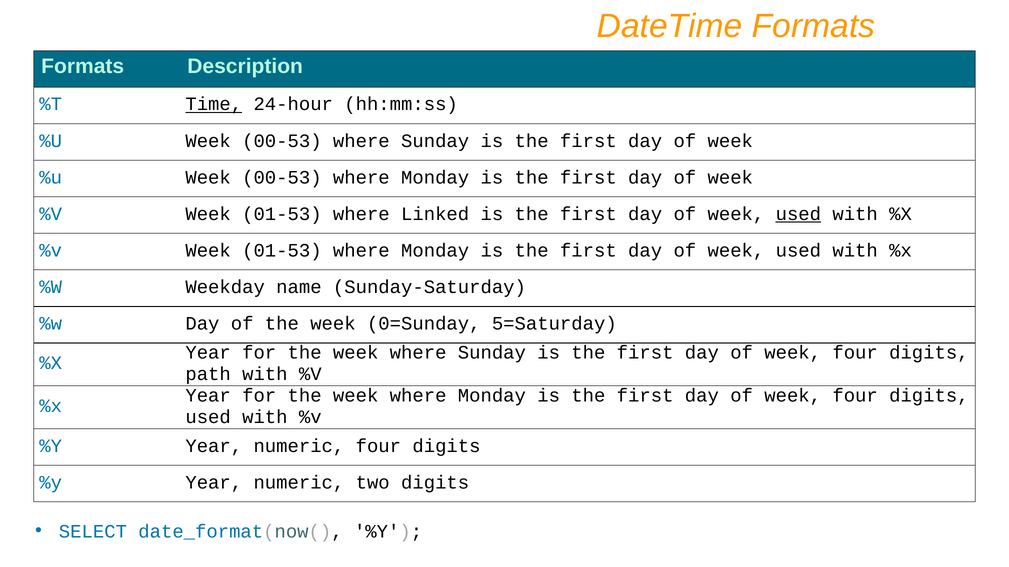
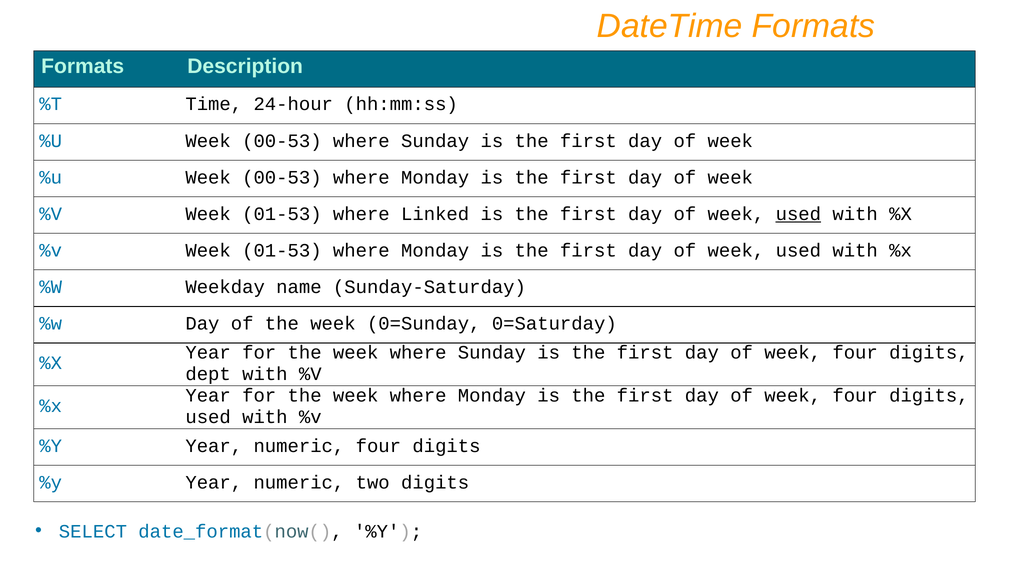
Time underline: present -> none
5=Saturday: 5=Saturday -> 0=Saturday
path: path -> dept
